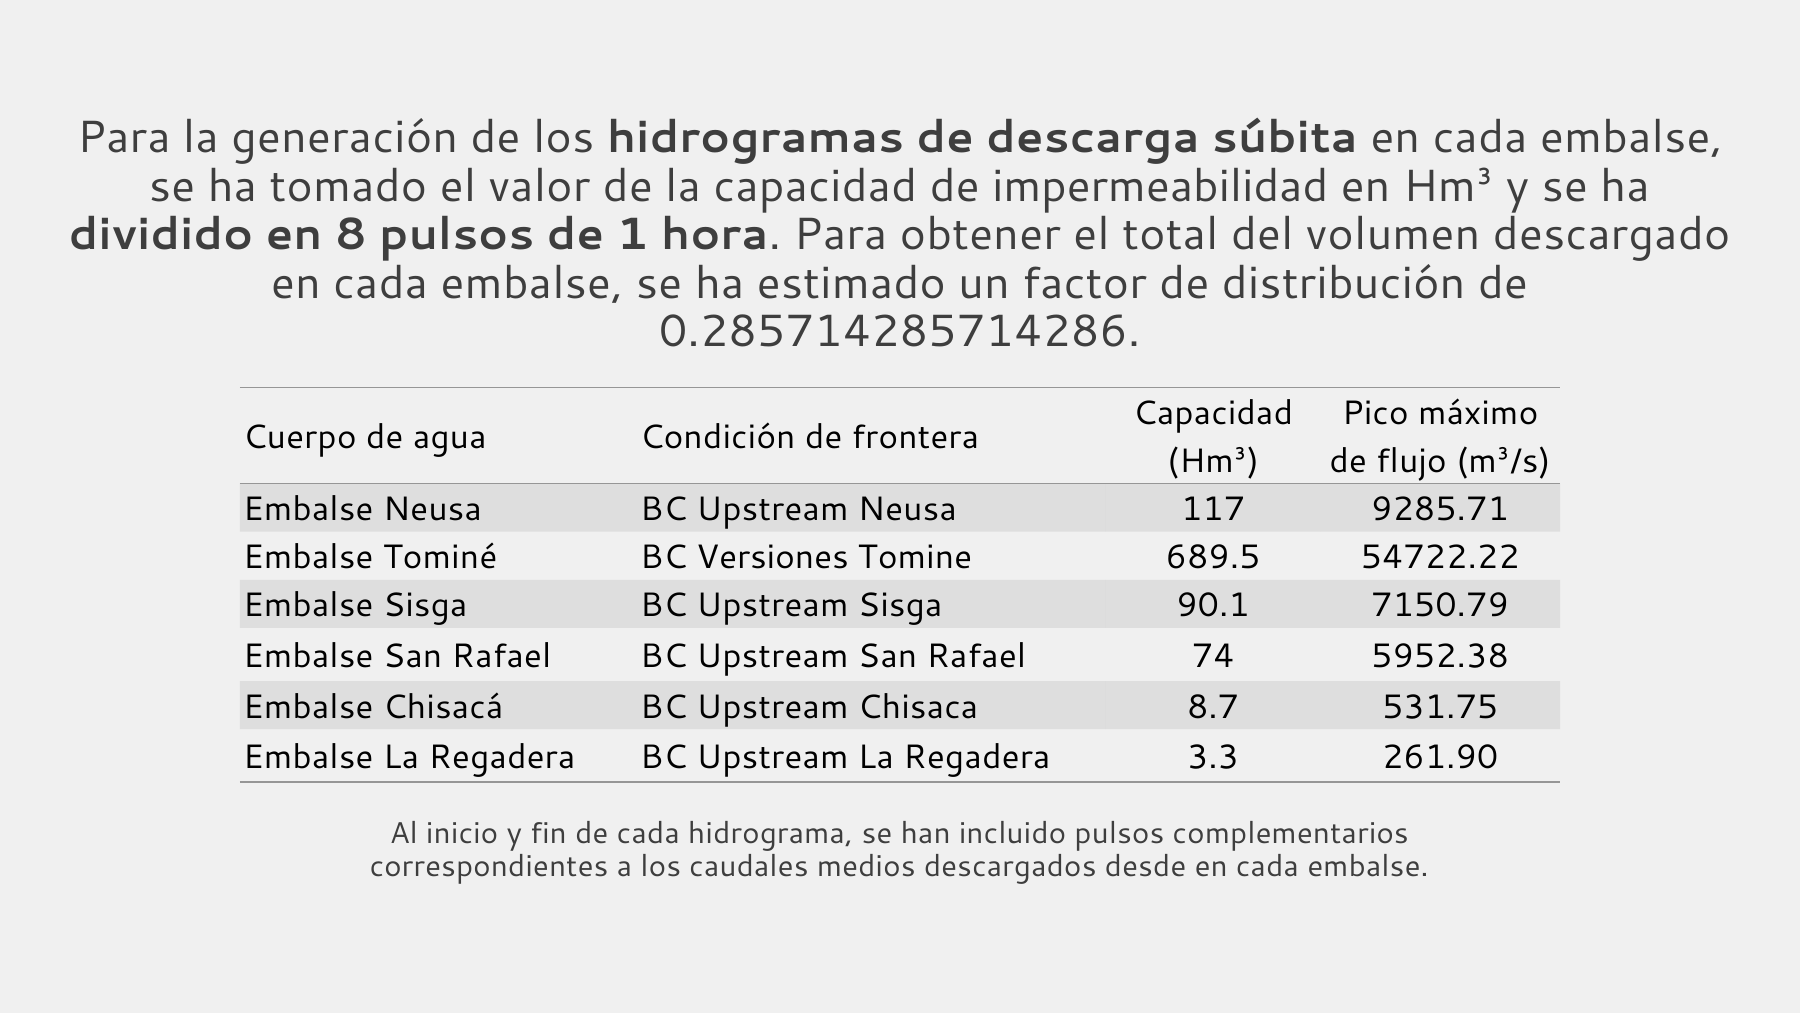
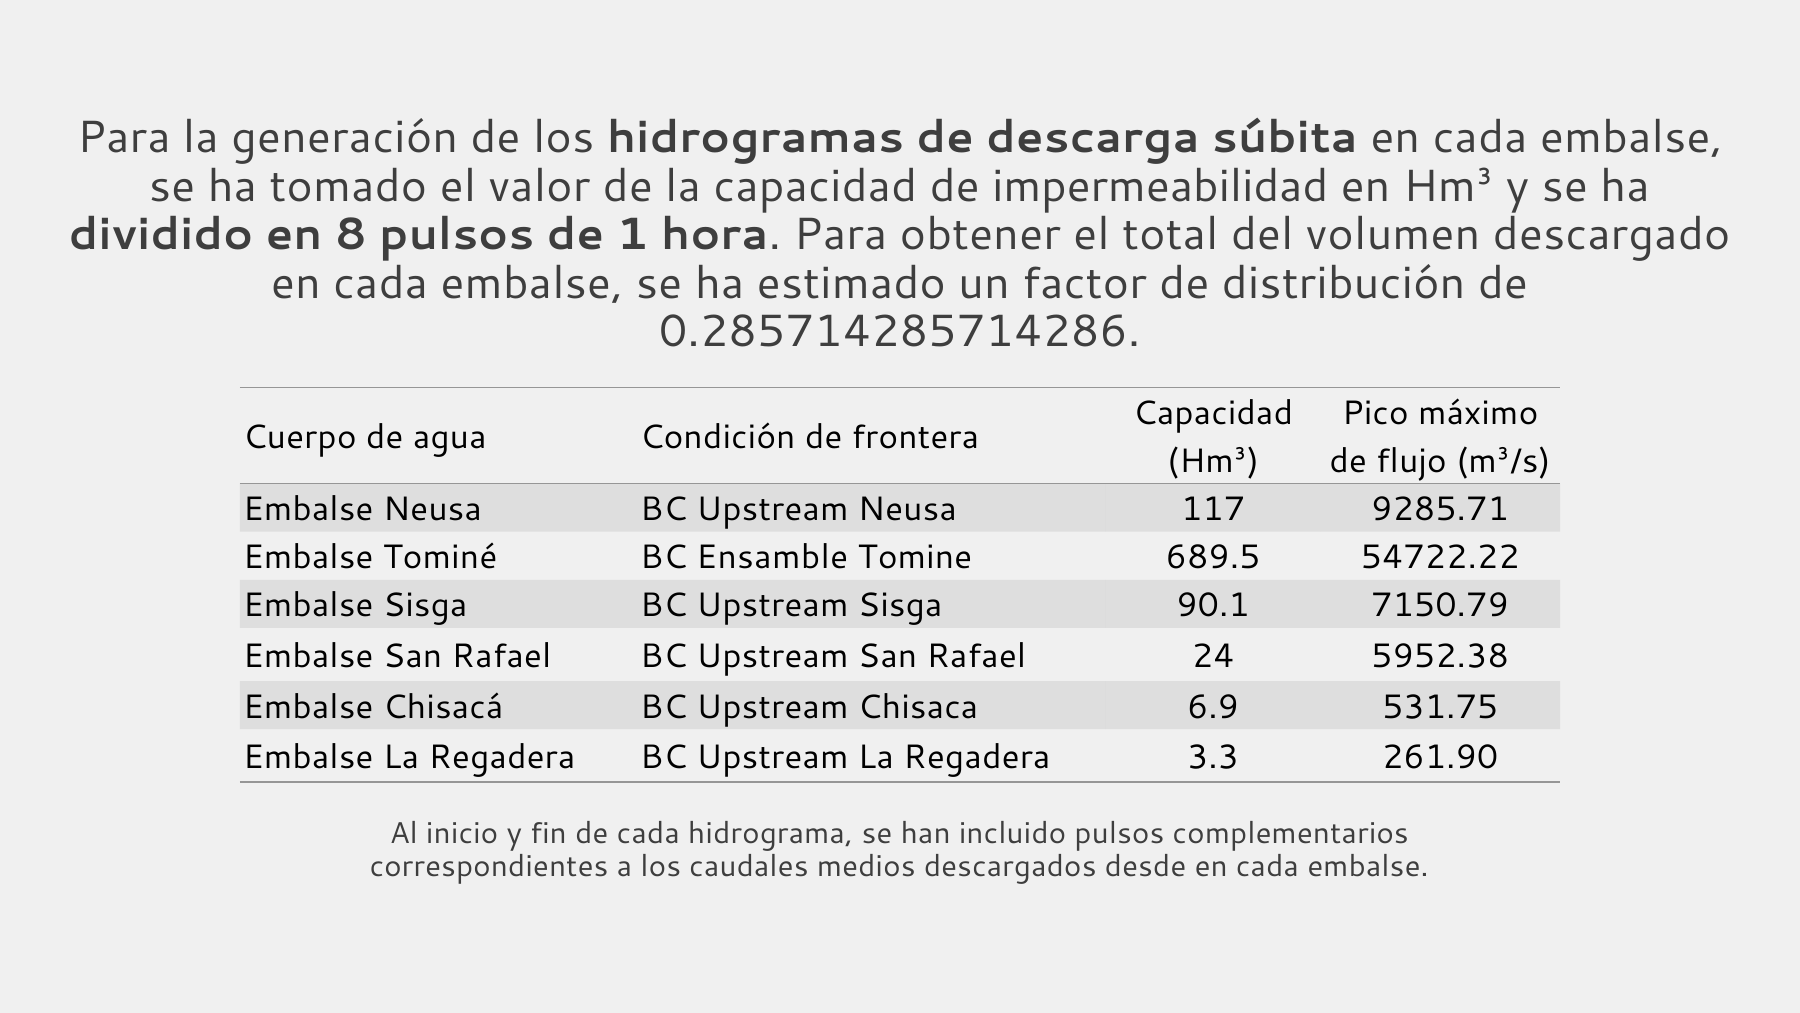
Versiones: Versiones -> Ensamble
74: 74 -> 24
8.7: 8.7 -> 6.9
